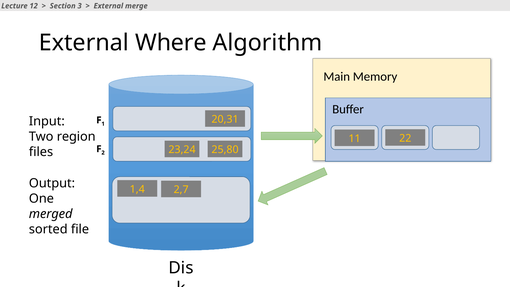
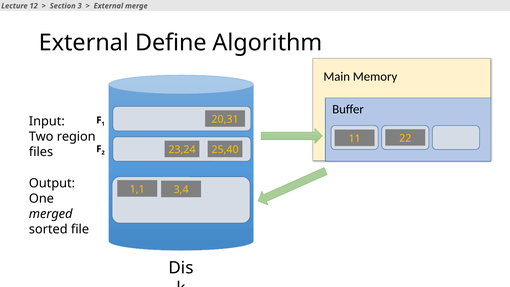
Where: Where -> Define
25,80: 25,80 -> 25,40
1,4: 1,4 -> 1,1
2,7: 2,7 -> 3,4
